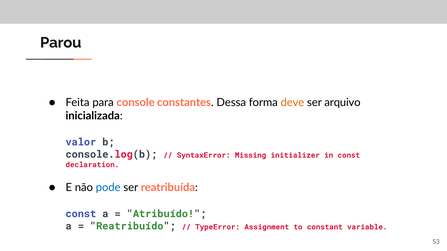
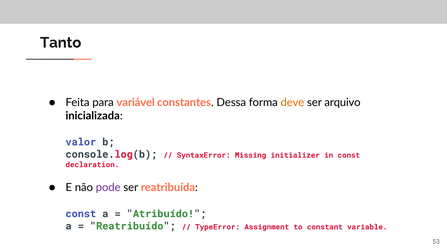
Parou: Parou -> Tanto
console: console -> variável
pode colour: blue -> purple
